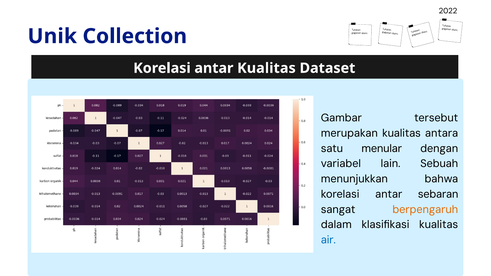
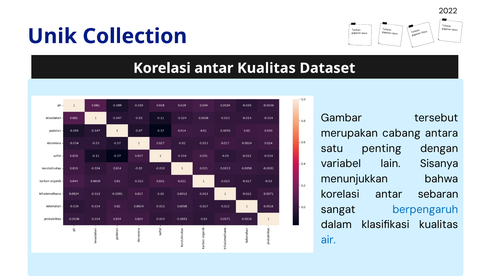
merupakan kualitas: kualitas -> cabang
menular: menular -> penting
Sebuah: Sebuah -> Sisanya
berpengaruh colour: orange -> blue
